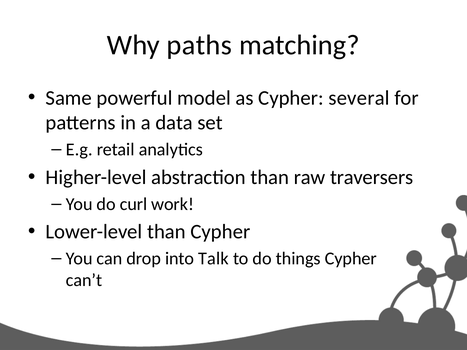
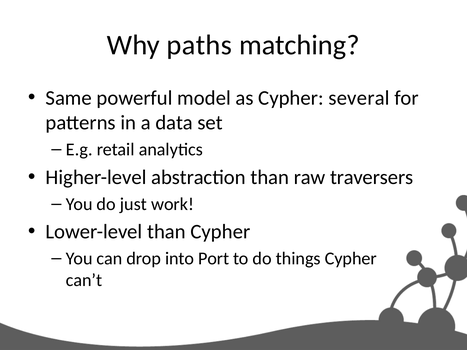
curl: curl -> just
Talk: Talk -> Port
